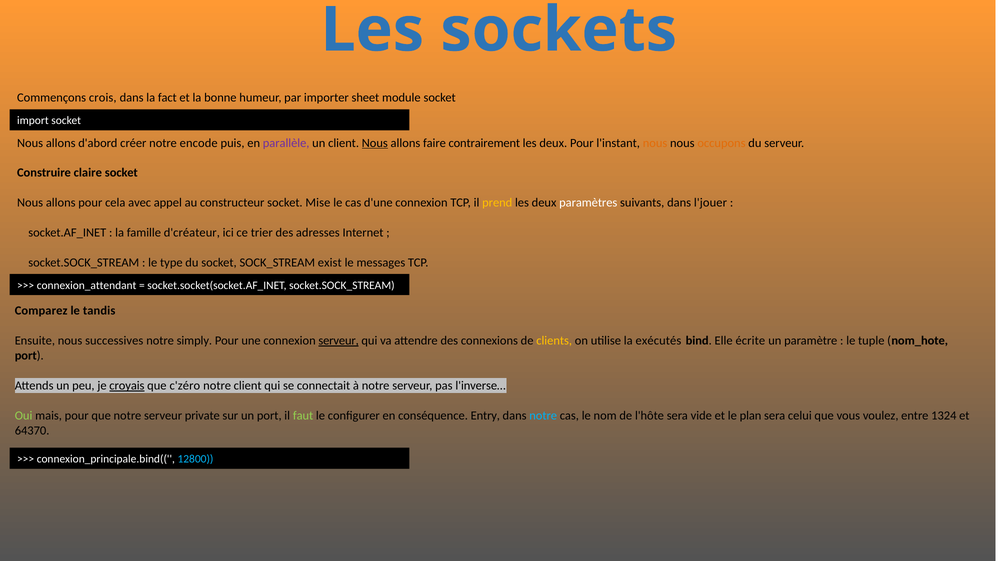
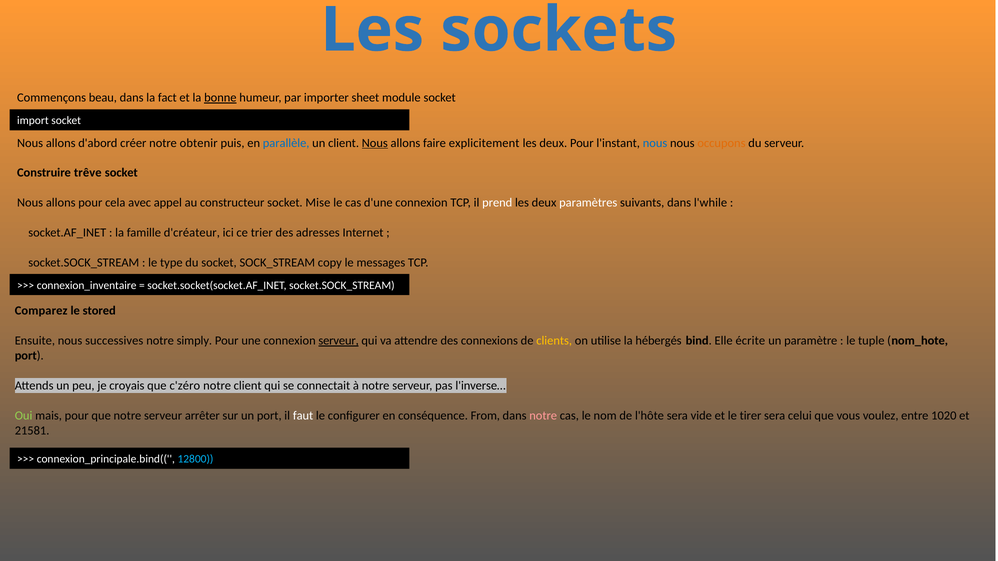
crois: crois -> beau
bonne underline: none -> present
encode: encode -> obtenir
parallèle colour: purple -> blue
contrairement: contrairement -> explicitement
nous at (655, 143) colour: orange -> blue
claire: claire -> trêve
prend colour: yellow -> white
l'jouer: l'jouer -> l'while
exist: exist -> copy
connexion_attendant: connexion_attendant -> connexion_inventaire
tandis: tandis -> stored
exécutés: exécutés -> hébergés
croyais underline: present -> none
private: private -> arrêter
faut colour: light green -> white
Entry: Entry -> From
notre at (543, 416) colour: light blue -> pink
plan: plan -> tirer
1324: 1324 -> 1020
64370: 64370 -> 21581
